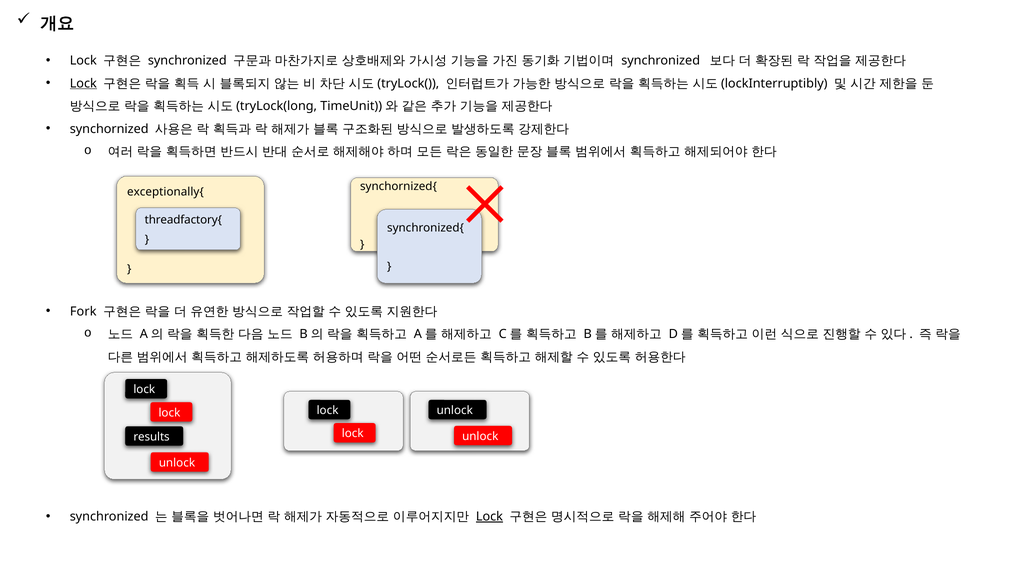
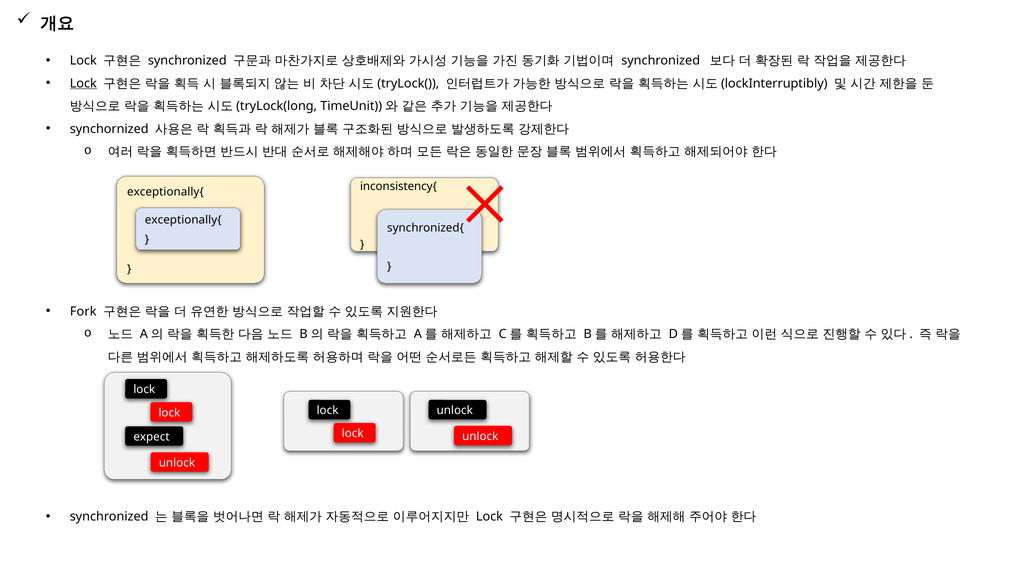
synchornized{: synchornized{ -> inconsistency{
threadfactory{ at (183, 220): threadfactory{ -> exceptionally{
results: results -> expect
Lock at (489, 517) underline: present -> none
